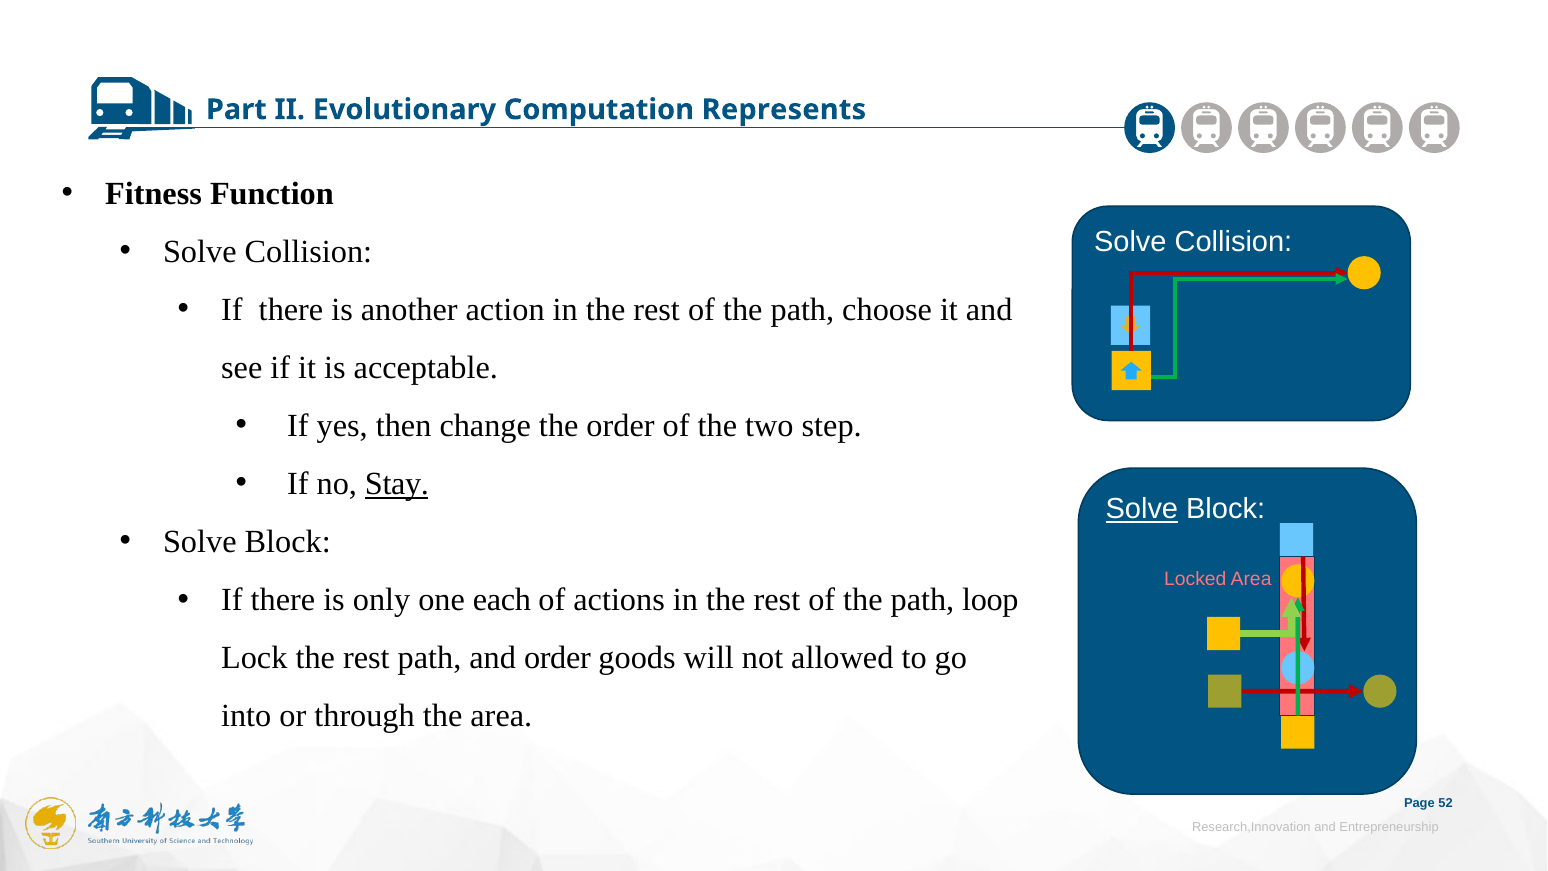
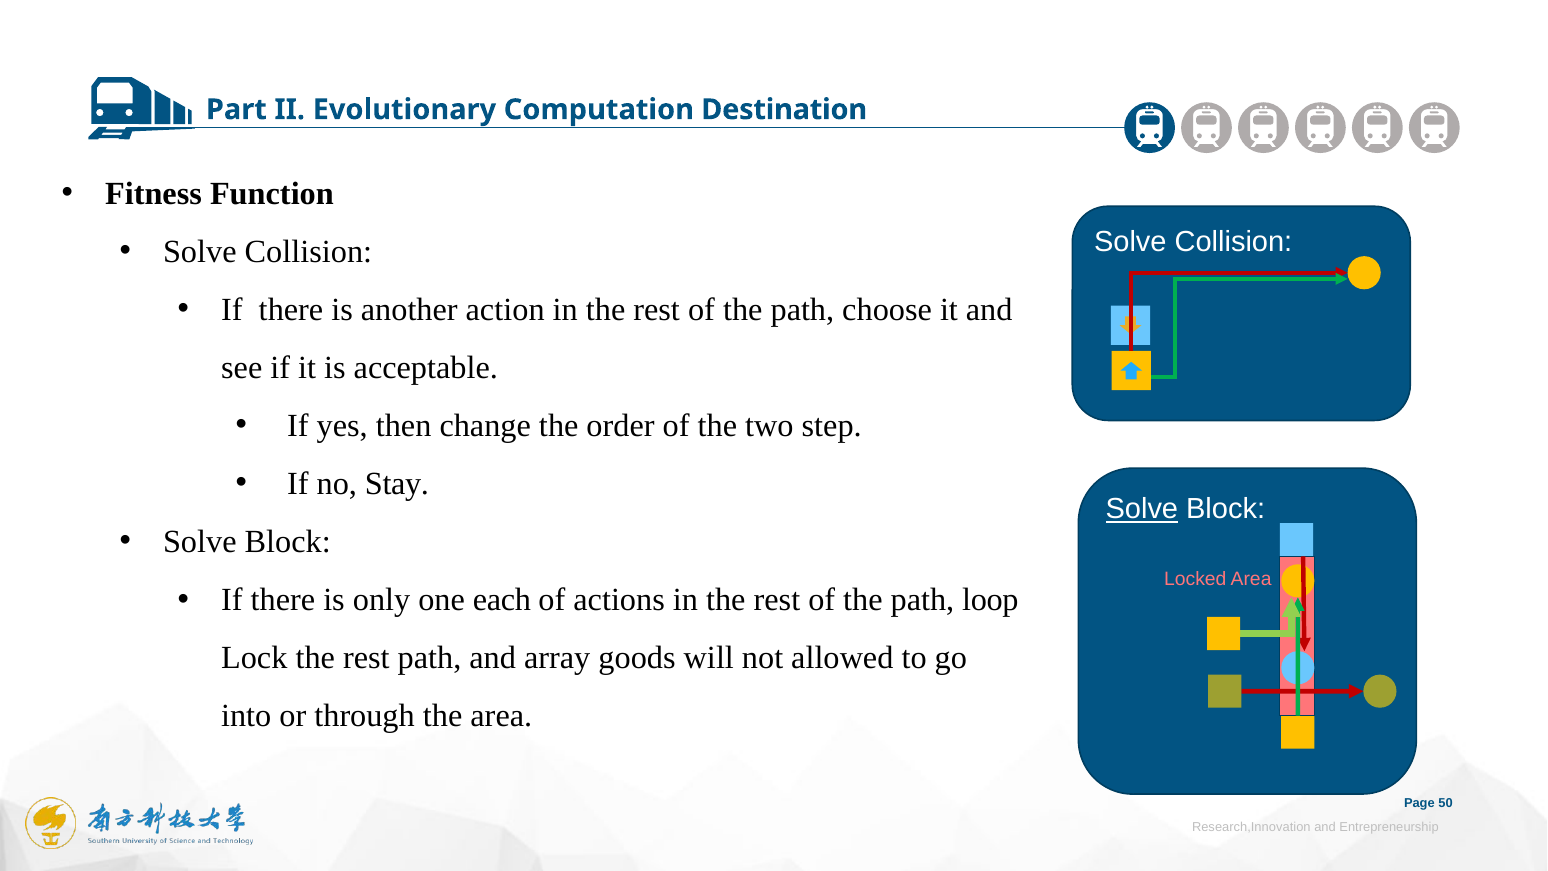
Represents: Represents -> Destination
Stay underline: present -> none
and order: order -> array
52: 52 -> 50
